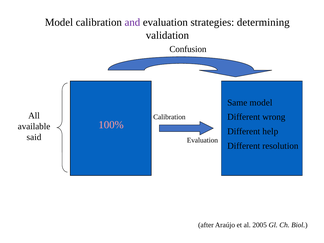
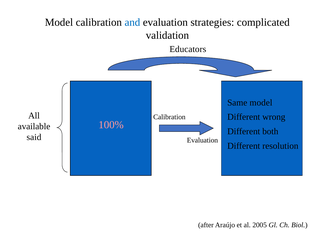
and colour: purple -> blue
determining: determining -> complicated
Confusion: Confusion -> Educators
help: help -> both
